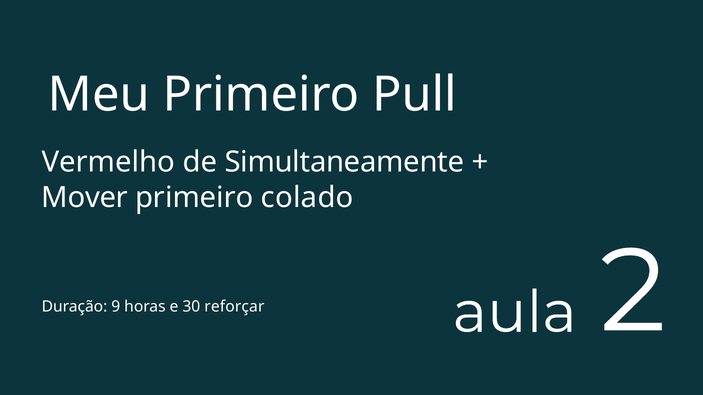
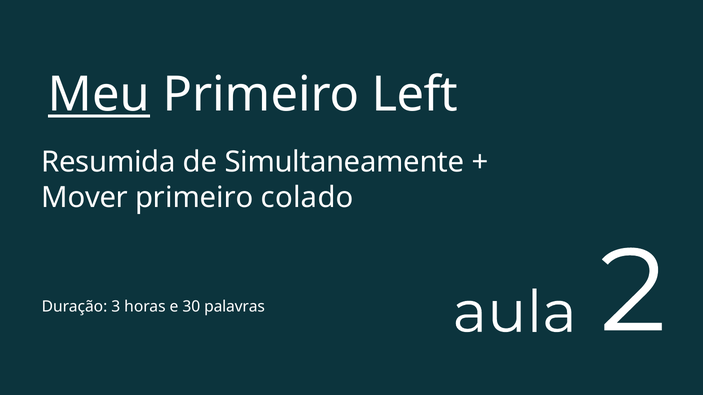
Meu underline: none -> present
Pull: Pull -> Left
Vermelho: Vermelho -> Resumida
9: 9 -> 3
reforçar: reforçar -> palavras
